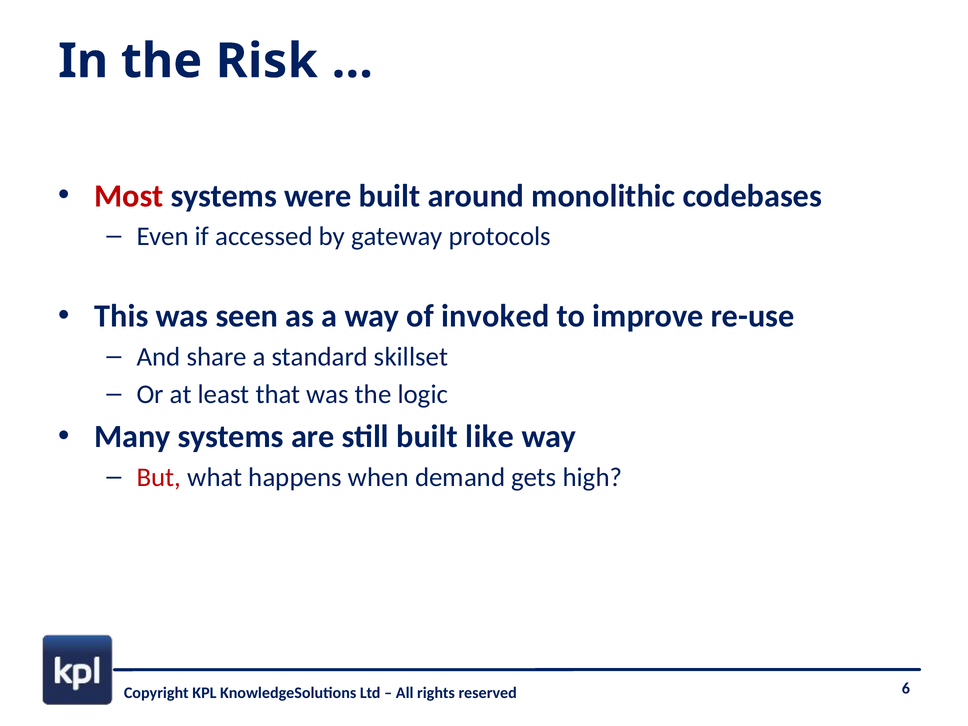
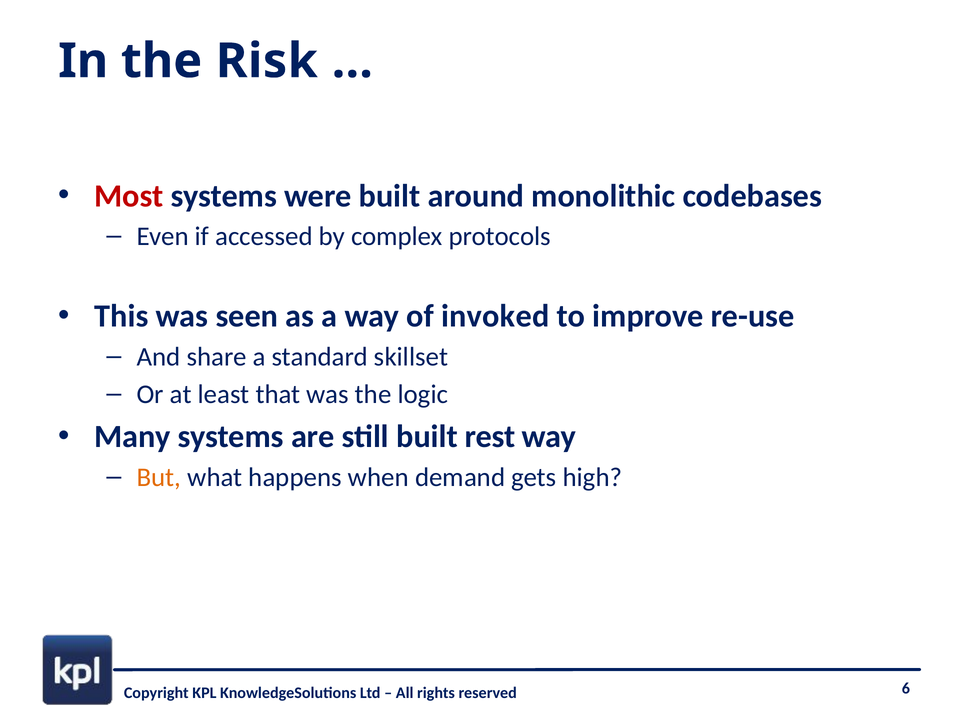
gateway: gateway -> complex
like: like -> rest
But colour: red -> orange
